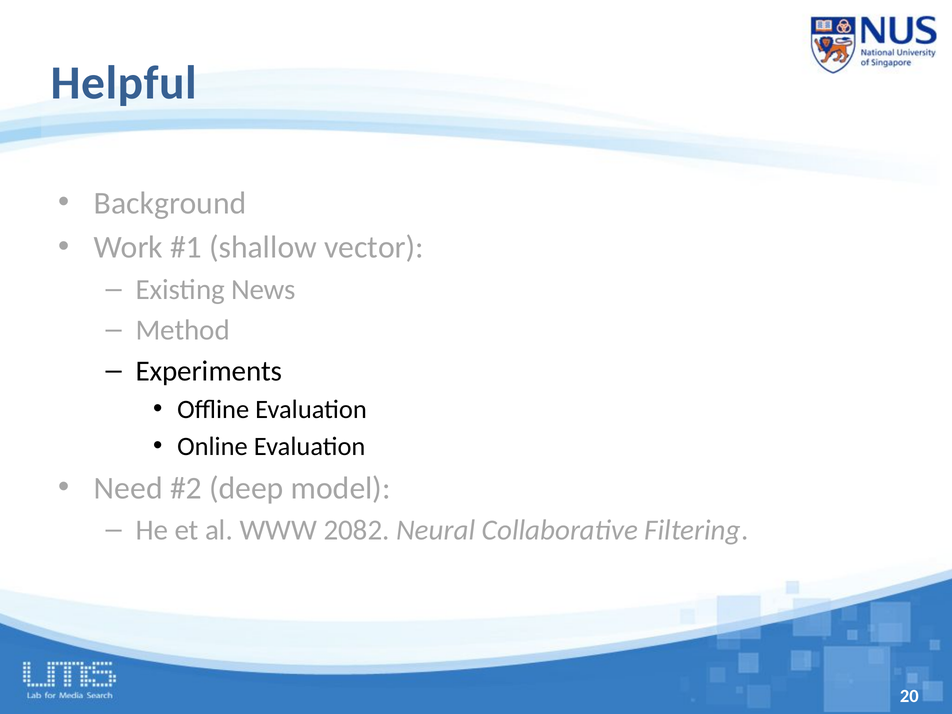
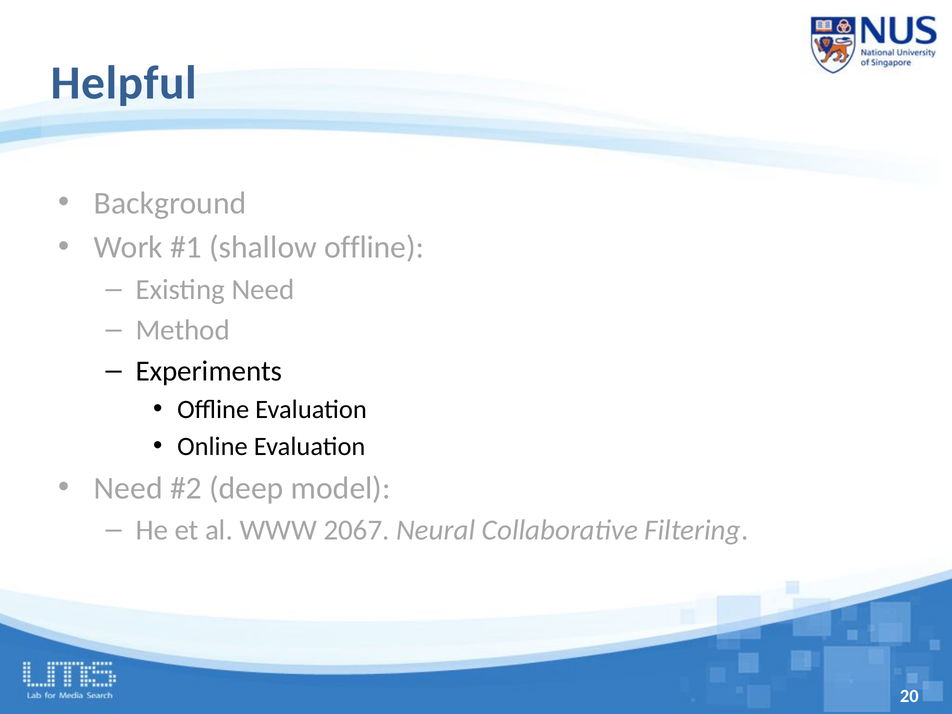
shallow vector: vector -> offline
Existing News: News -> Need
2082: 2082 -> 2067
